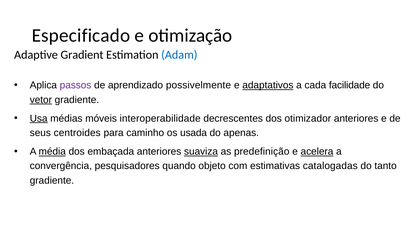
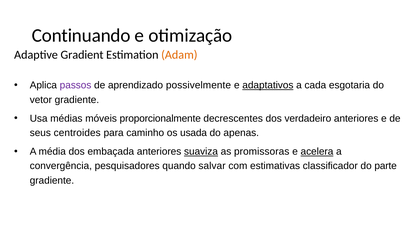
Especificado: Especificado -> Continuando
Adam colour: blue -> orange
facilidade: facilidade -> esgotaria
vetor underline: present -> none
Usa underline: present -> none
interoperabilidade: interoperabilidade -> proporcionalmente
otimizador: otimizador -> verdadeiro
média underline: present -> none
predefinição: predefinição -> promissoras
objeto: objeto -> salvar
catalogadas: catalogadas -> classificador
tanto: tanto -> parte
